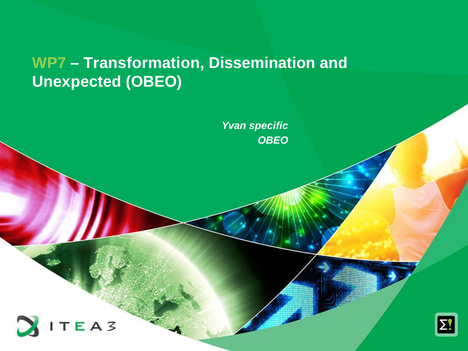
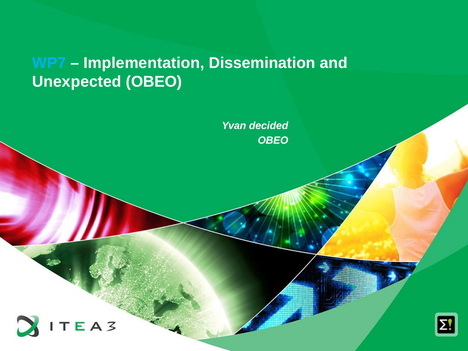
WP7 colour: light green -> light blue
Transformation: Transformation -> Implementation
specific: specific -> decided
